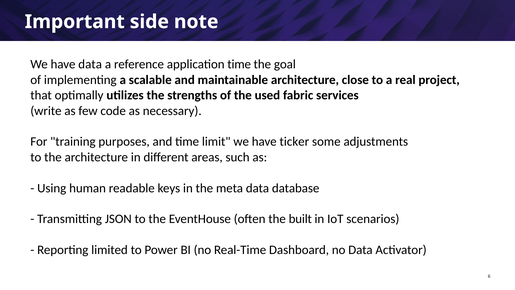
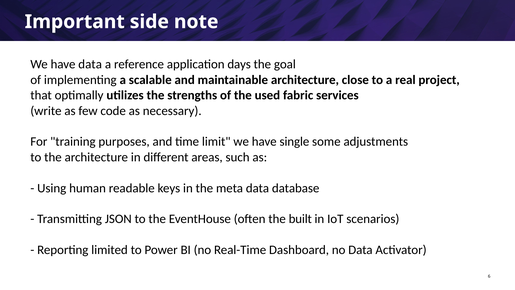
application time: time -> days
ticker: ticker -> single
